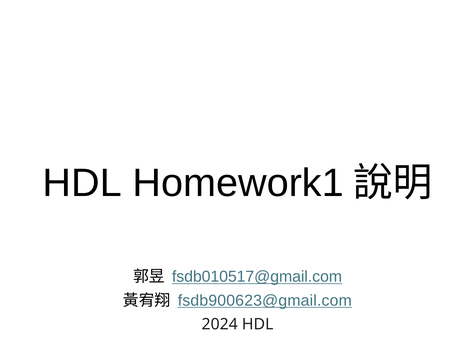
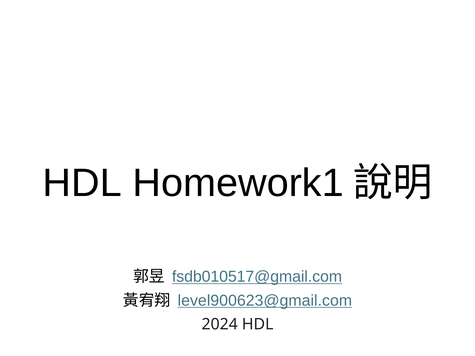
fsdb900623@gmail.com: fsdb900623@gmail.com -> level900623@gmail.com
